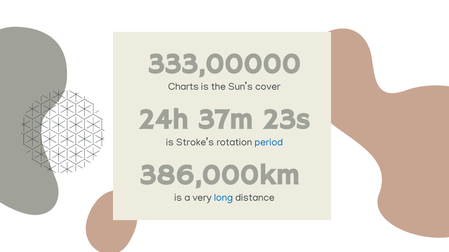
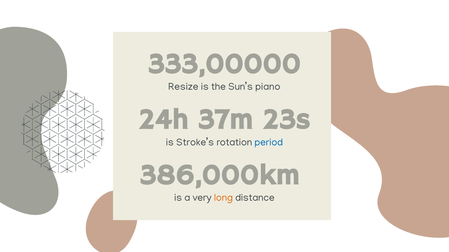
Charts: Charts -> Resize
cover: cover -> piano
long colour: blue -> orange
